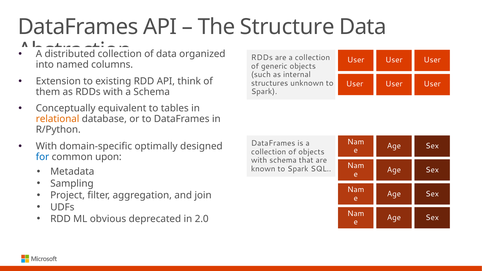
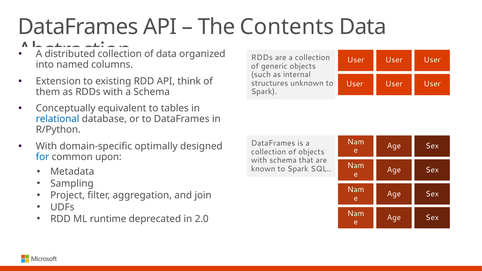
Structure: Structure -> Contents
relational colour: orange -> blue
obvious: obvious -> runtime
